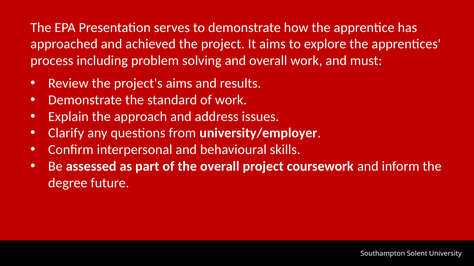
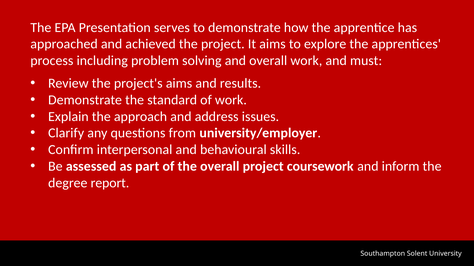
future: future -> report
